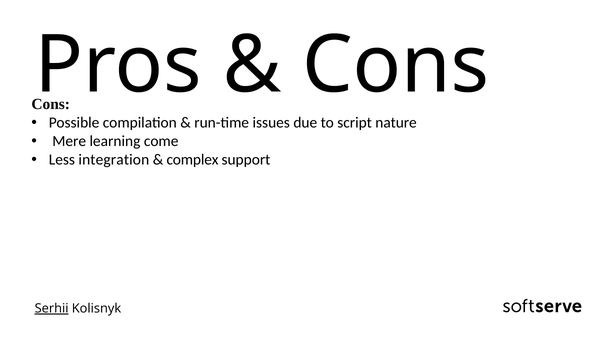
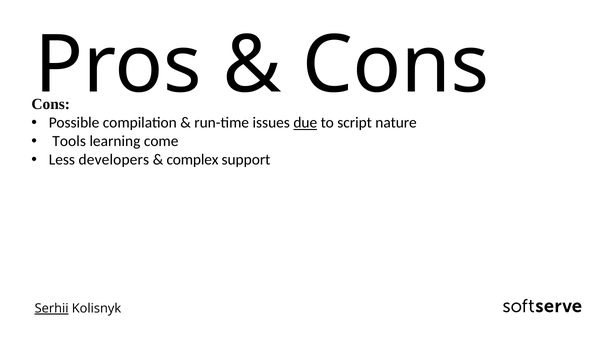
due underline: none -> present
Mere: Mere -> Tools
integration: integration -> developers
